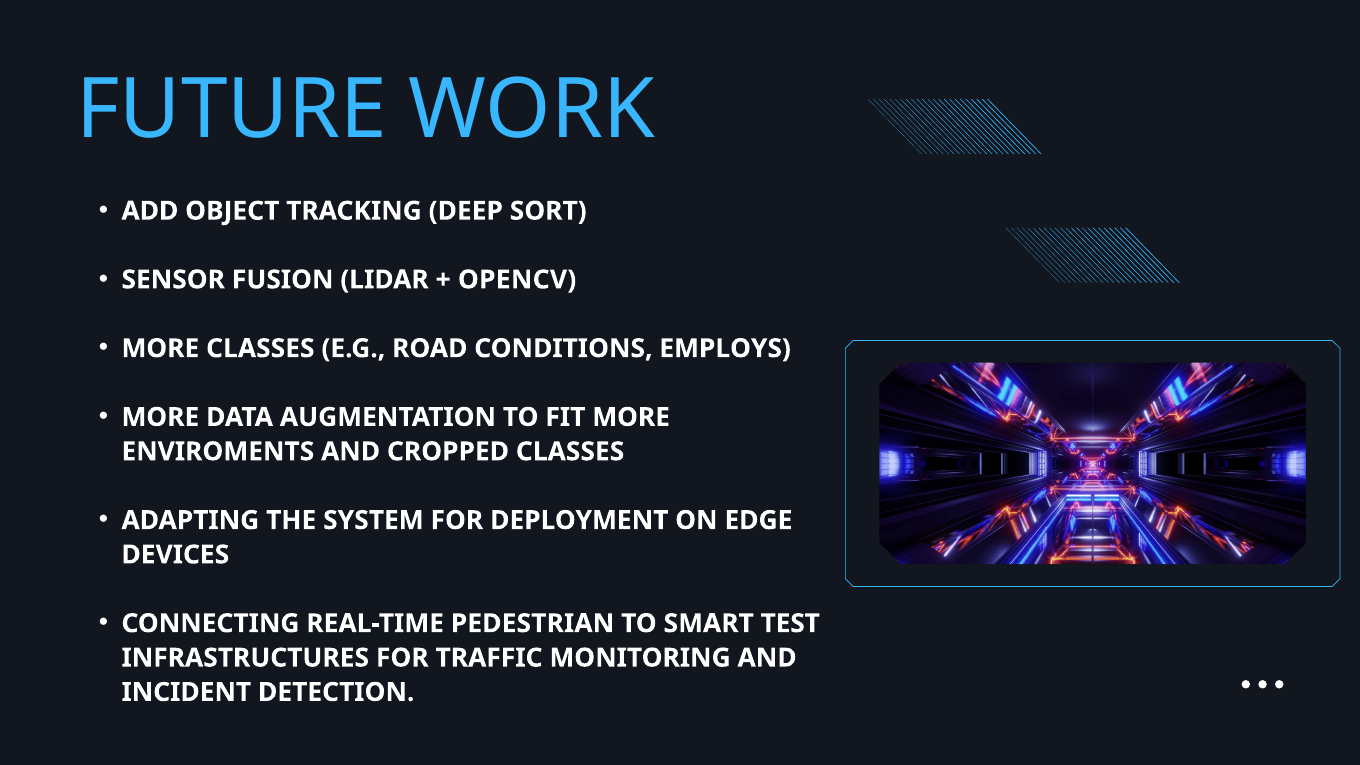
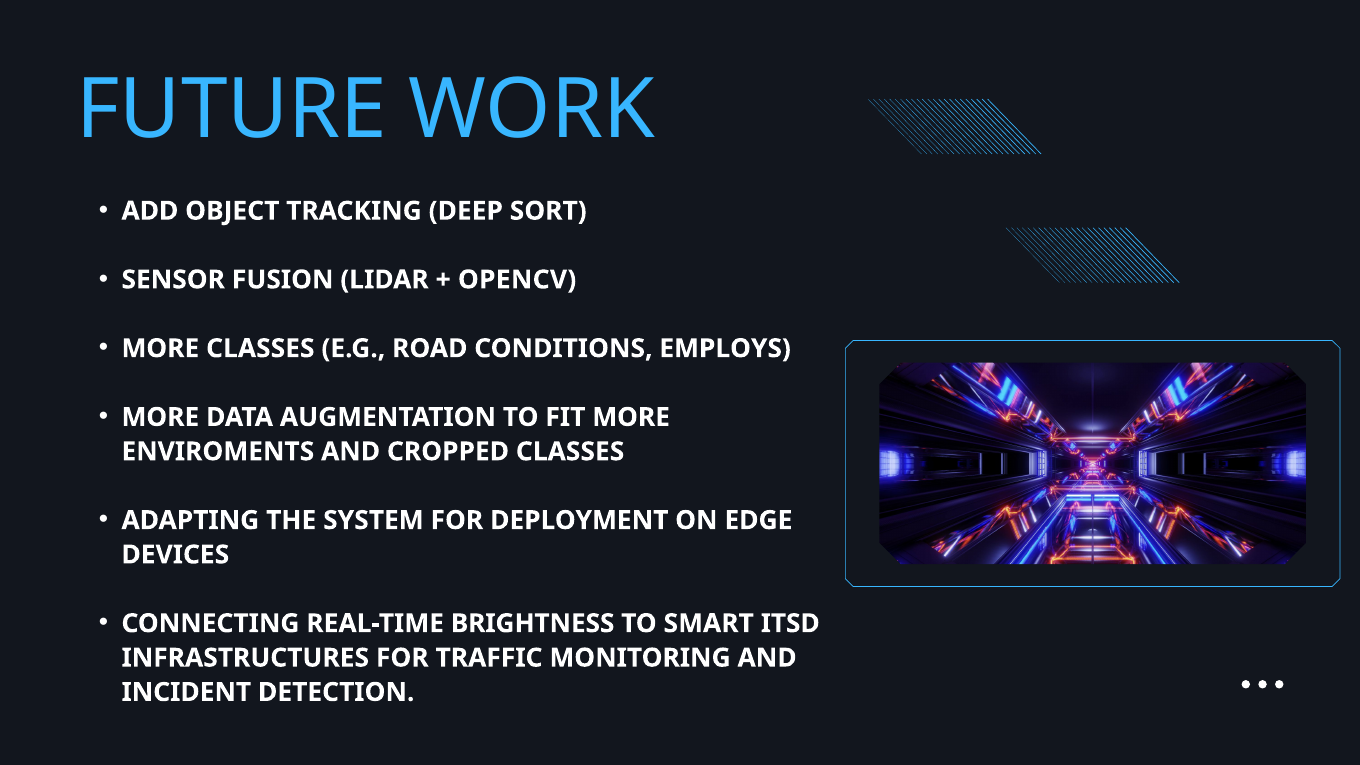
PEDESTRIAN: PEDESTRIAN -> BRIGHTNESS
TEST: TEST -> ITSD
